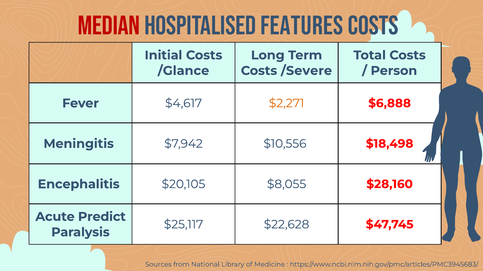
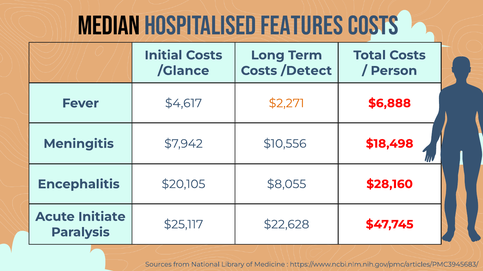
Median colour: red -> black
/Severe: /Severe -> /Detect
Predict: Predict -> Initiate
